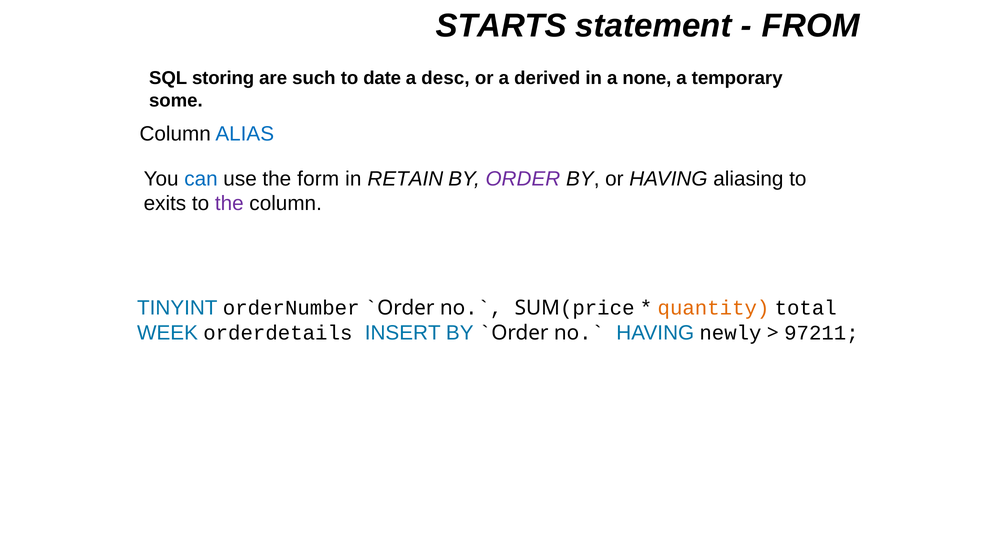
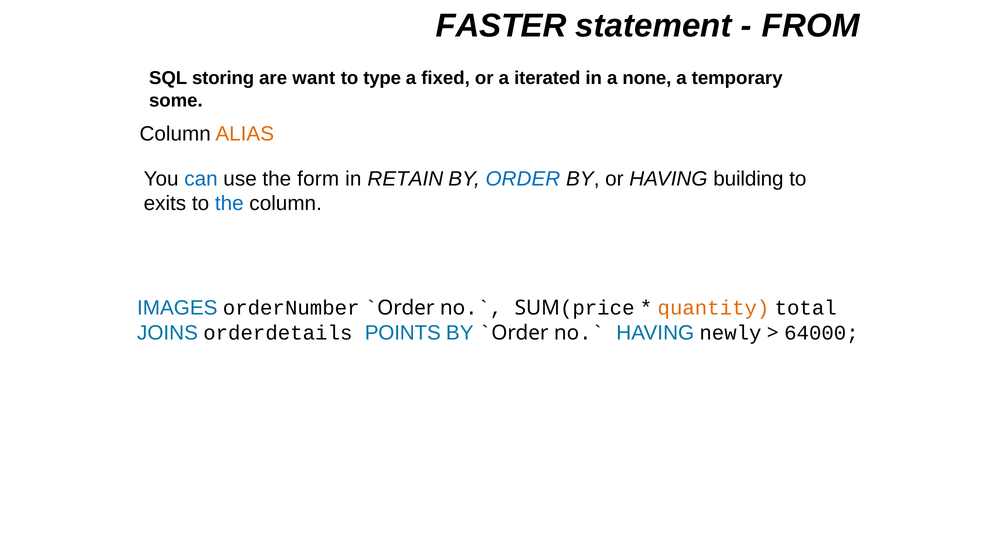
STARTS: STARTS -> FASTER
such: such -> want
date: date -> type
desc: desc -> fixed
derived: derived -> iterated
ALIAS colour: blue -> orange
ORDER colour: purple -> blue
aliasing: aliasing -> building
the at (229, 204) colour: purple -> blue
TINYINT: TINYINT -> IMAGES
WEEK: WEEK -> JOINS
INSERT: INSERT -> POINTS
97211: 97211 -> 64000
